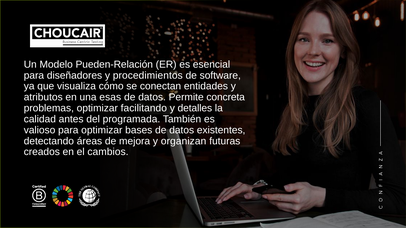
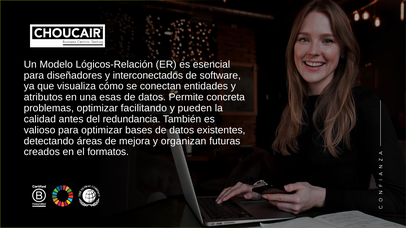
Pueden-Relación: Pueden-Relación -> Lógicos-Relación
procedimientos: procedimientos -> interconectados
detalles: detalles -> pueden
programada: programada -> redundancia
cambios: cambios -> formatos
